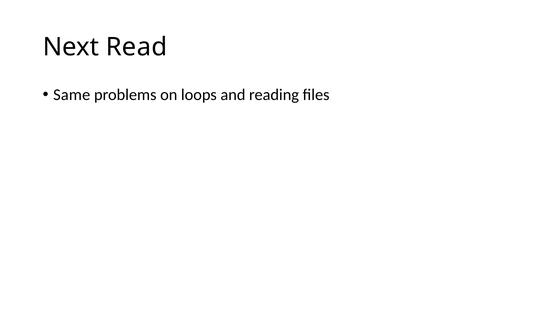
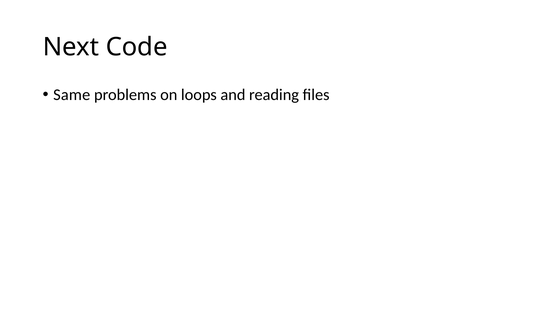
Read: Read -> Code
